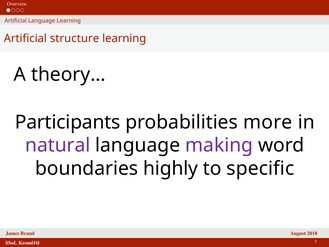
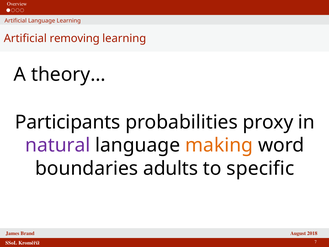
structure: structure -> removing
more: more -> proxy
making colour: purple -> orange
highly: highly -> adults
